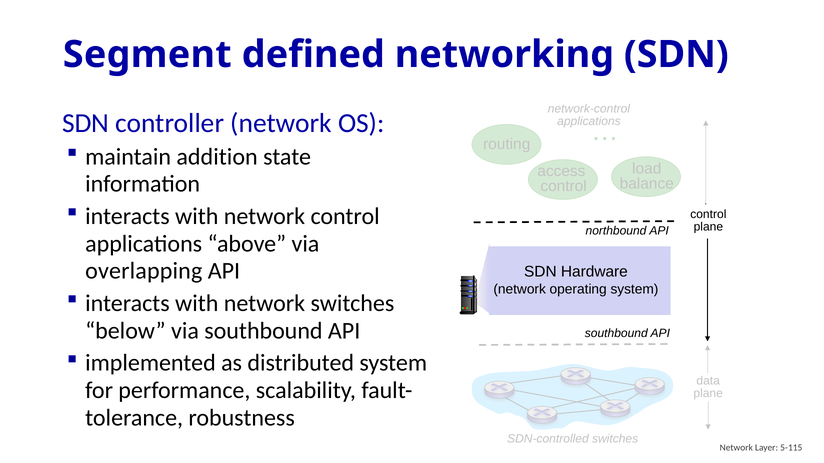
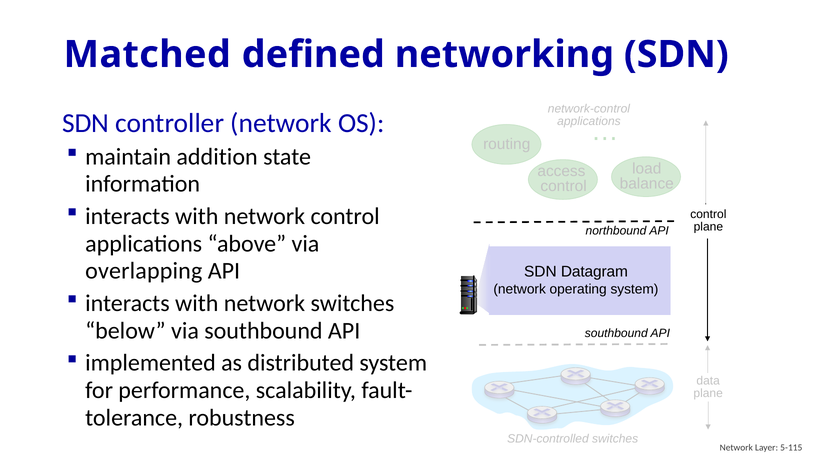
Segment: Segment -> Matched
Hardware: Hardware -> Datagram
